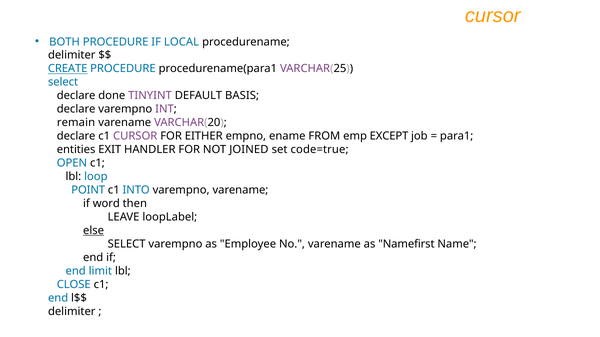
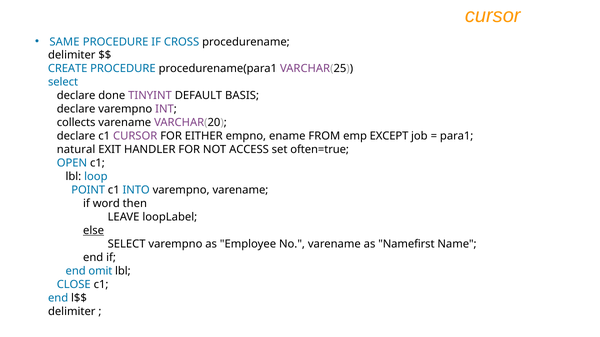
BOTH: BOTH -> SAME
LOCAL: LOCAL -> CROSS
CREATE underline: present -> none
remain: remain -> collects
entities: entities -> natural
JOINED: JOINED -> ACCESS
code=true: code=true -> often=true
limit: limit -> omit
